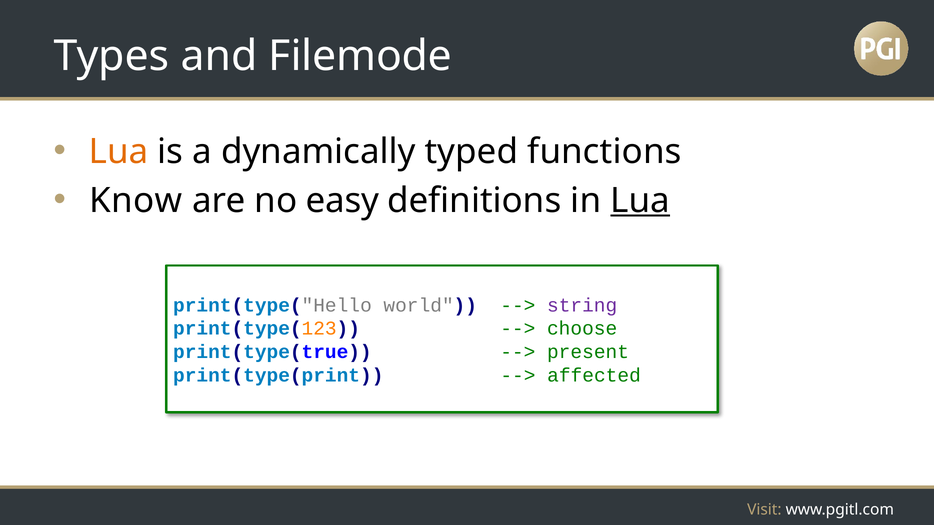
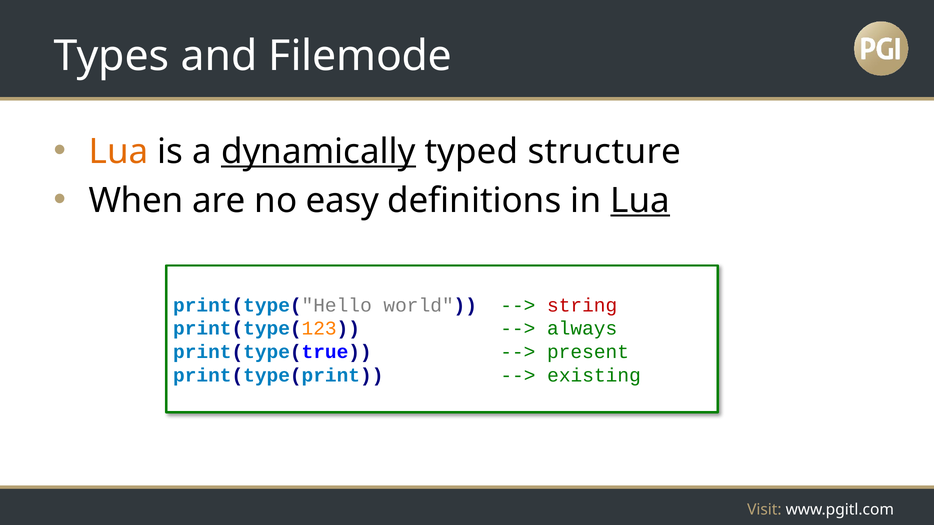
dynamically underline: none -> present
functions: functions -> structure
Know: Know -> When
string colour: purple -> red
choose: choose -> always
affected: affected -> existing
